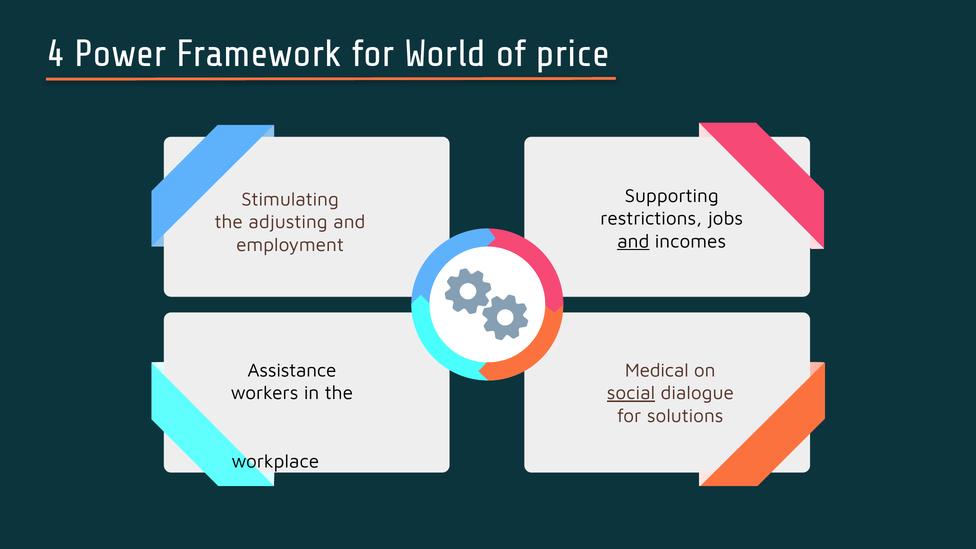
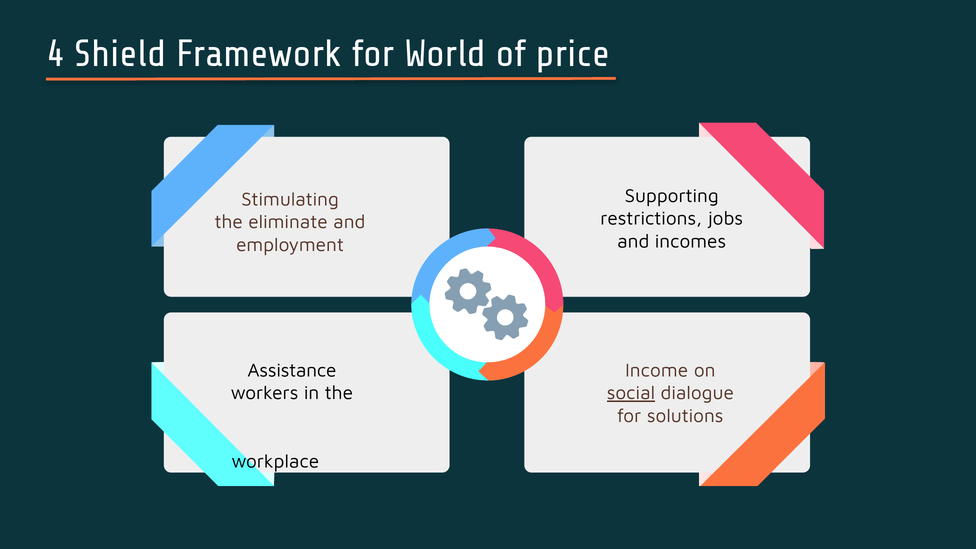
Power: Power -> Shield
adjusting: adjusting -> eliminate
and at (633, 241) underline: present -> none
Medical: Medical -> Income
